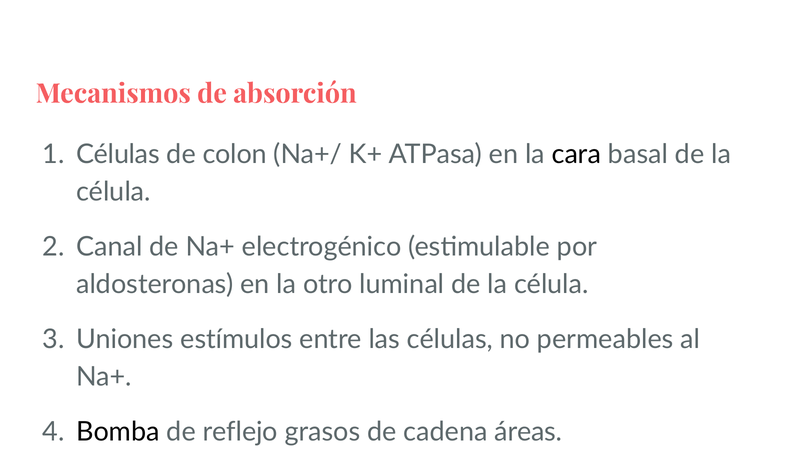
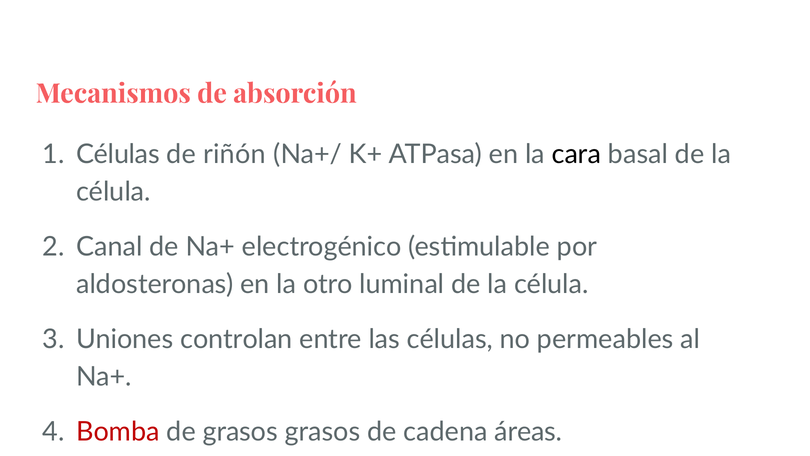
colon: colon -> riñón
estímulos: estímulos -> controlan
Bomba colour: black -> red
de reflejo: reflejo -> grasos
